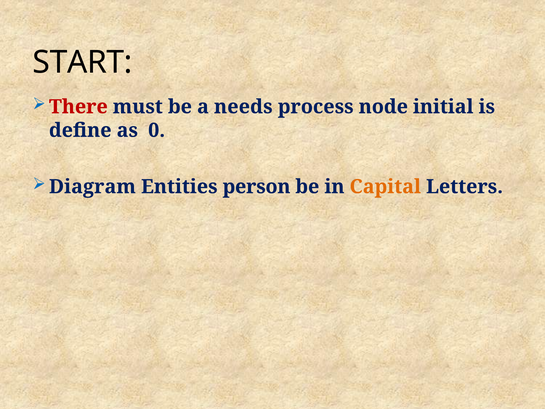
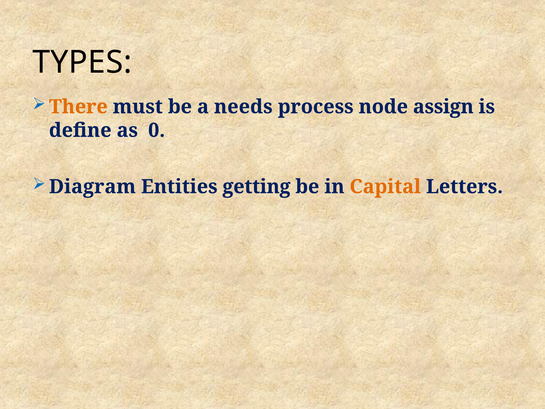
START: START -> TYPES
There colour: red -> orange
initial: initial -> assign
person: person -> getting
